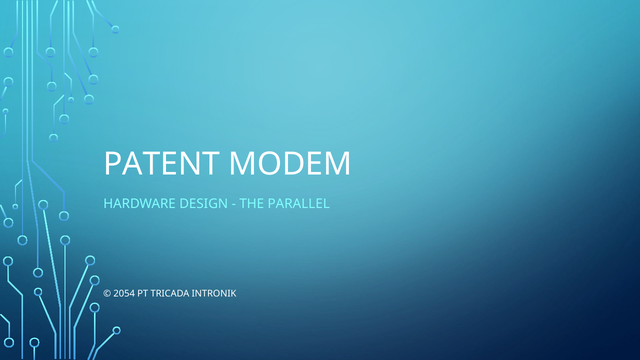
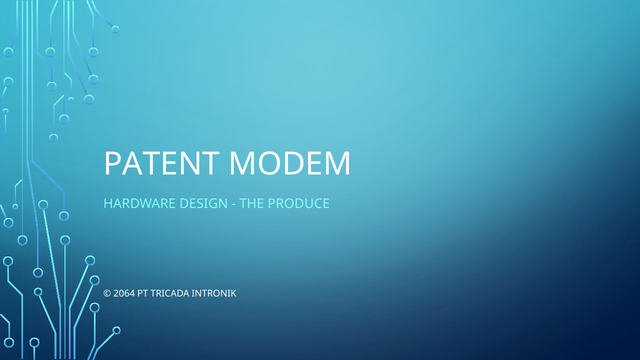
PARALLEL: PARALLEL -> PRODUCE
2054: 2054 -> 2064
